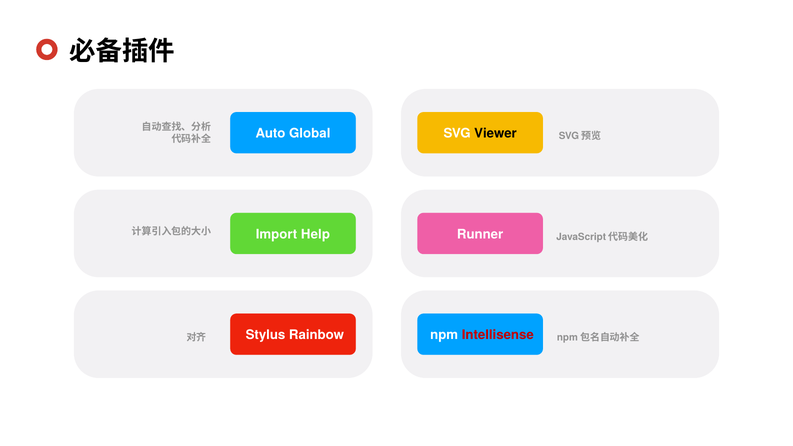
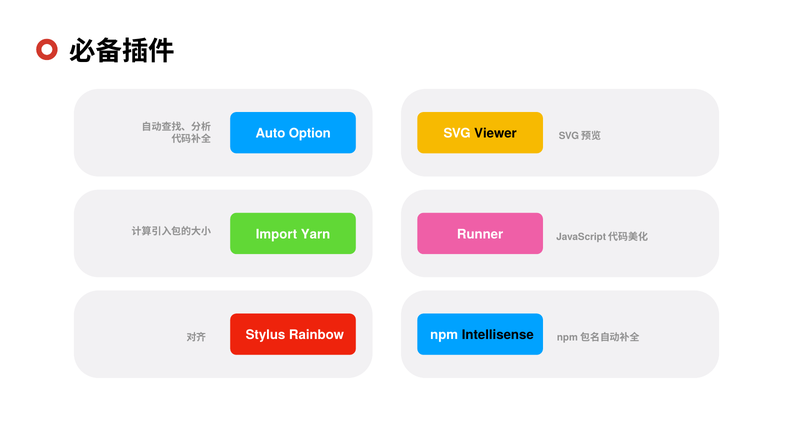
Global: Global -> Option
Help: Help -> Yarn
Intellisense colour: red -> black
